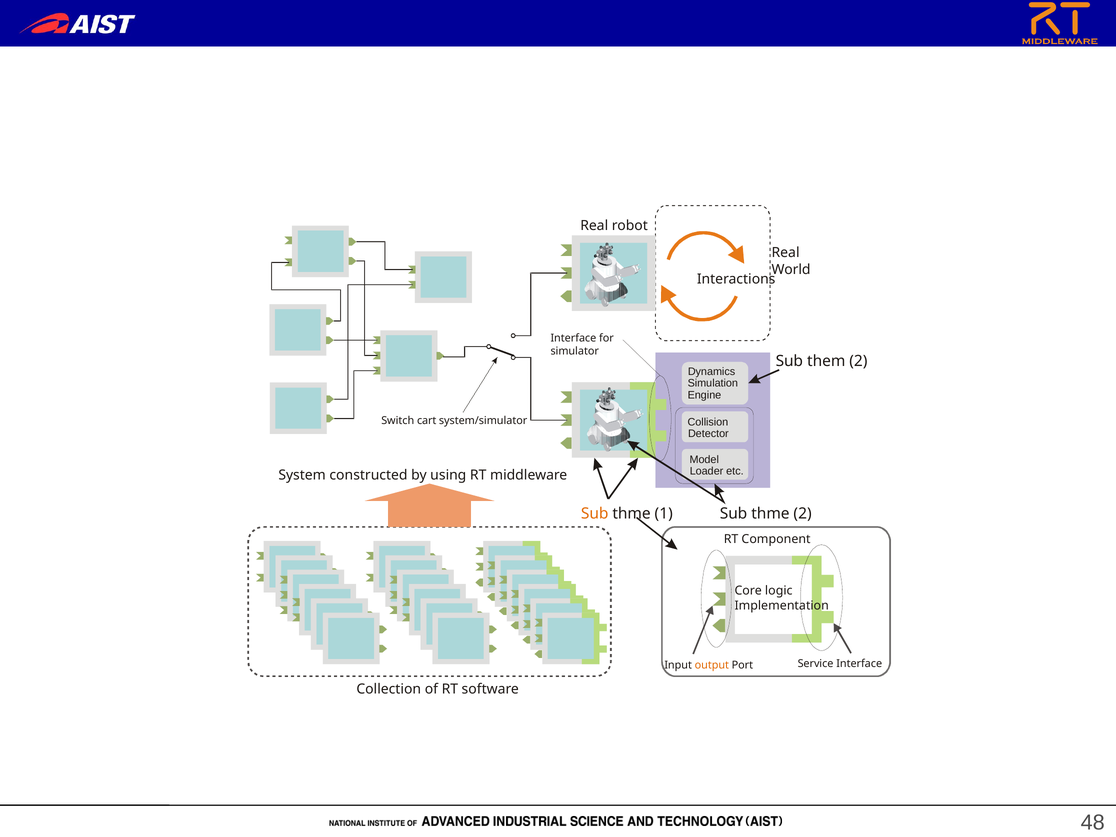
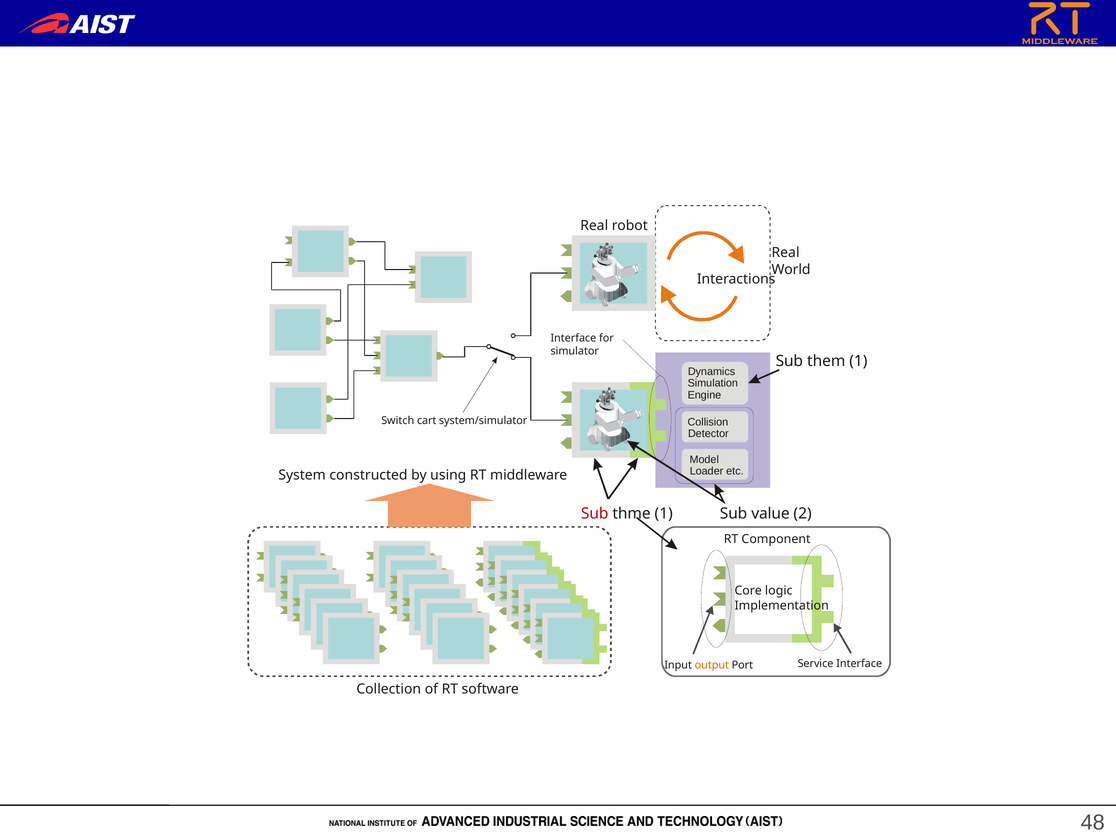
them 2: 2 -> 1
Sub at (595, 514) colour: orange -> red
thme at (770, 514): thme -> value
